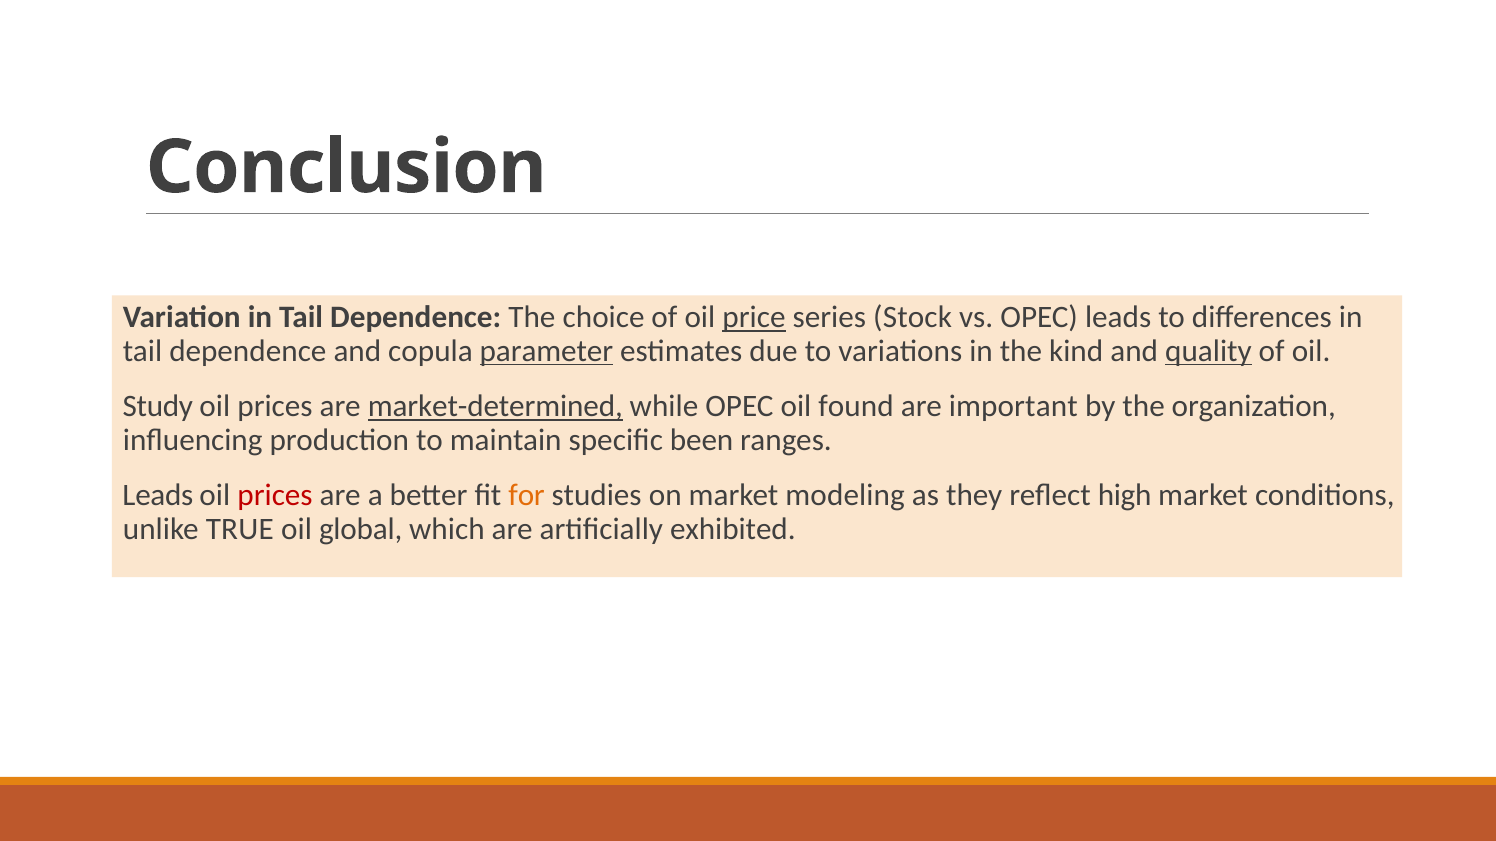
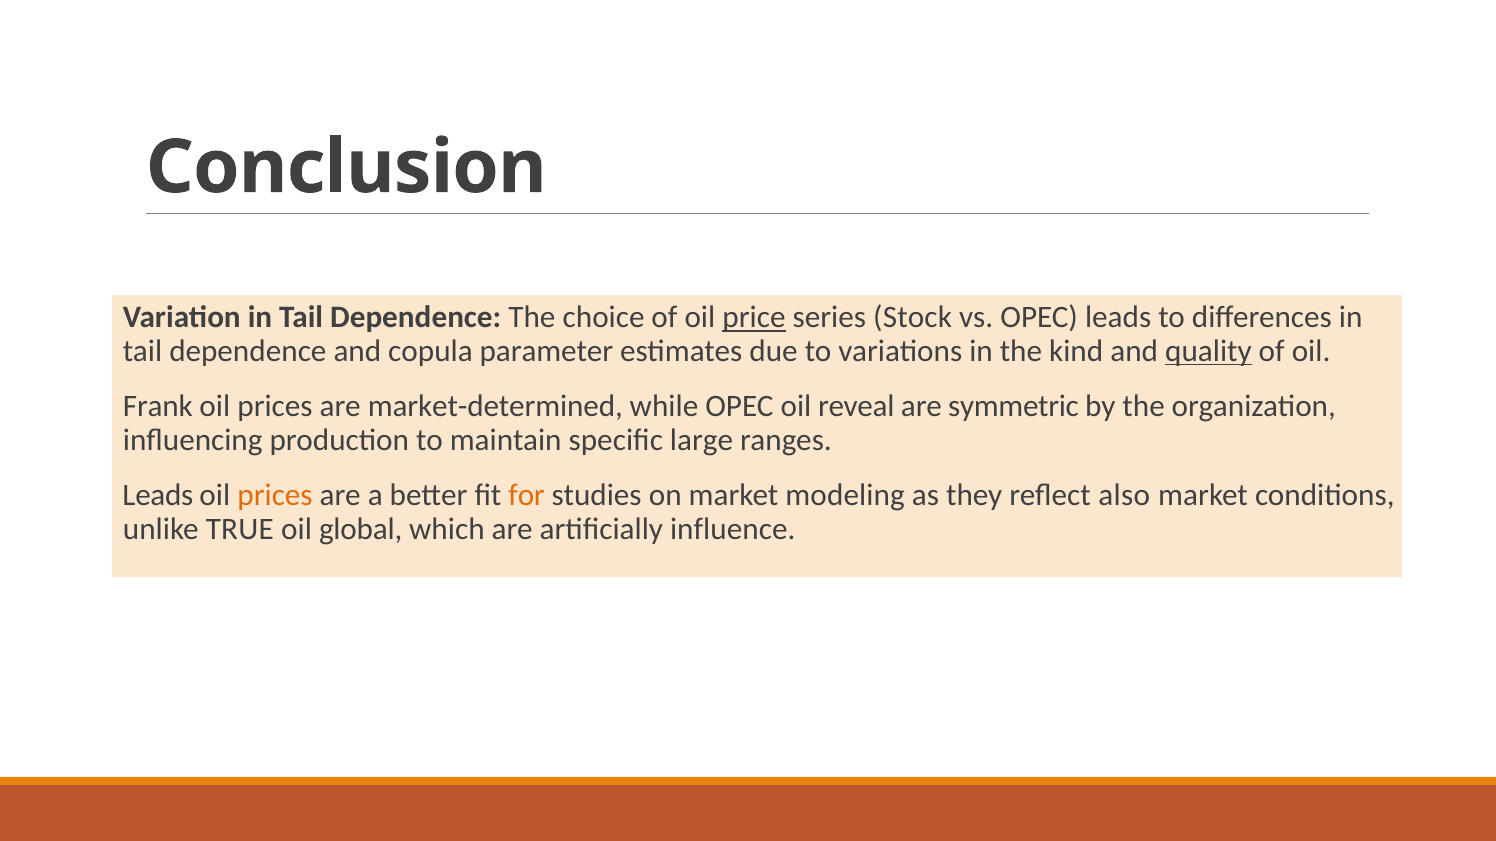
parameter underline: present -> none
Study: Study -> Frank
market-determined underline: present -> none
found: found -> reveal
important: important -> symmetric
been: been -> large
prices at (275, 496) colour: red -> orange
high: high -> also
exhibited: exhibited -> influence
